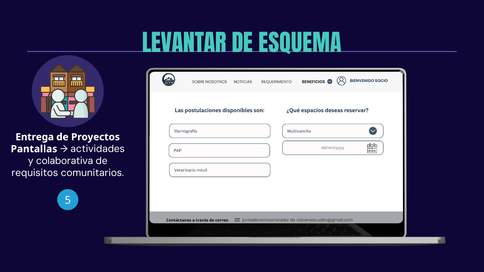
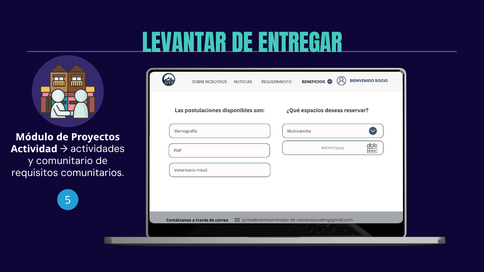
ESQUEMA: ESQUEMA -> ENTREGAR
Entrega: Entrega -> Módulo
Pantallas: Pantallas -> Actividad
colaborativa: colaborativa -> comunitario
